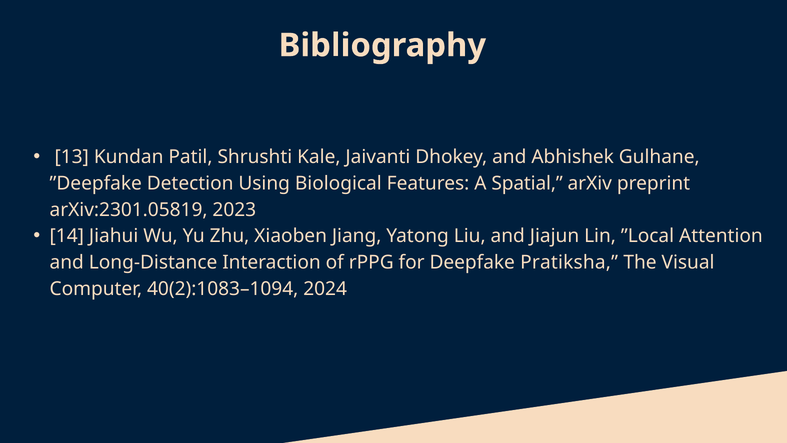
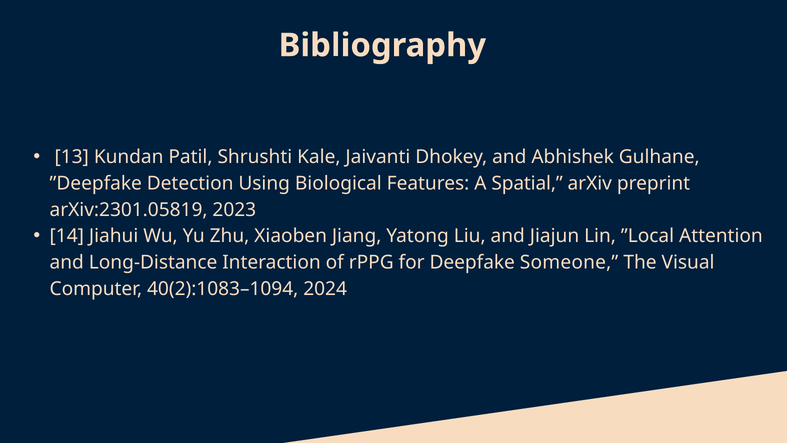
Pratiksha: Pratiksha -> Someone
